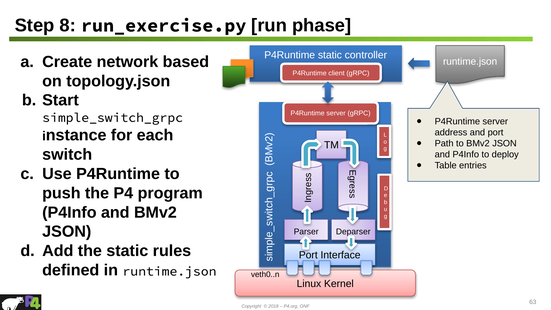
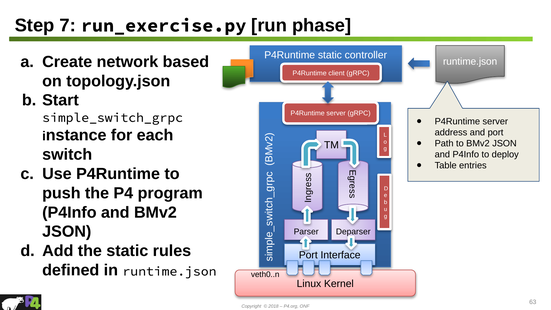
8: 8 -> 7
